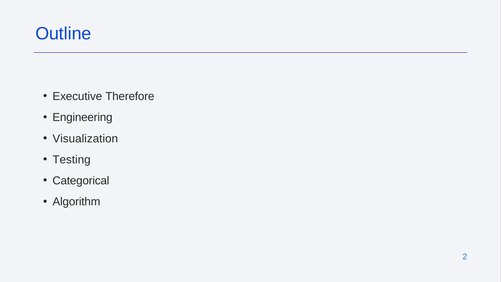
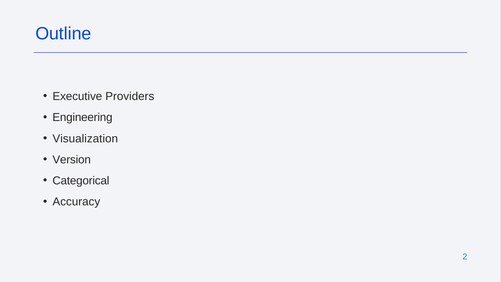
Therefore: Therefore -> Providers
Testing: Testing -> Version
Algorithm: Algorithm -> Accuracy
